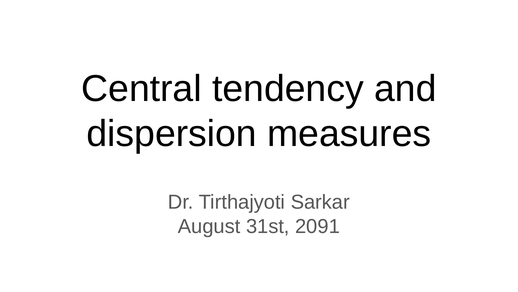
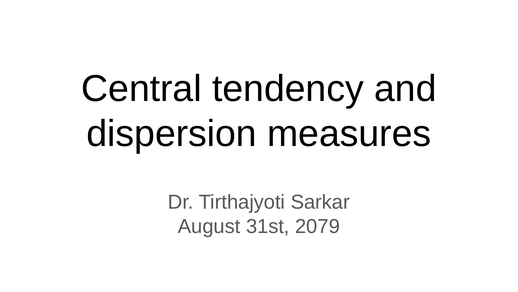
2091: 2091 -> 2079
